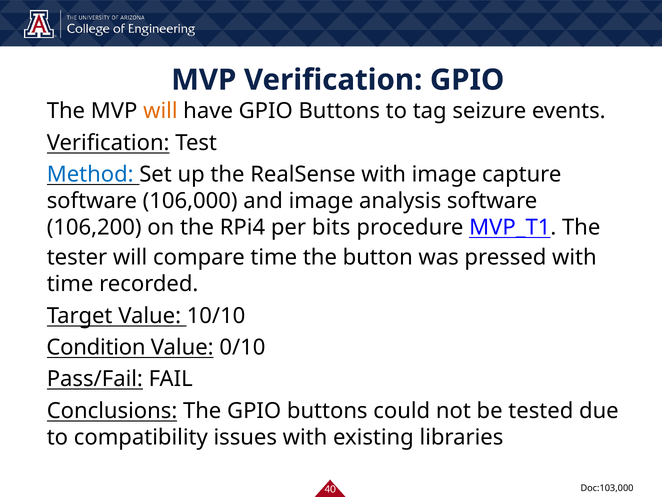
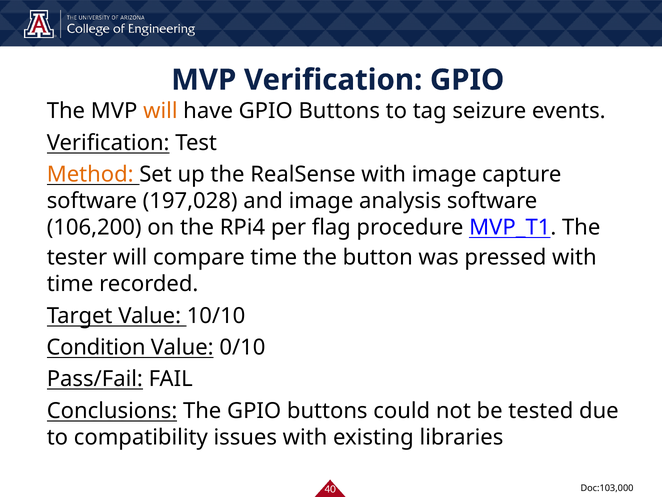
Method colour: blue -> orange
106,000: 106,000 -> 197,028
bits: bits -> flag
